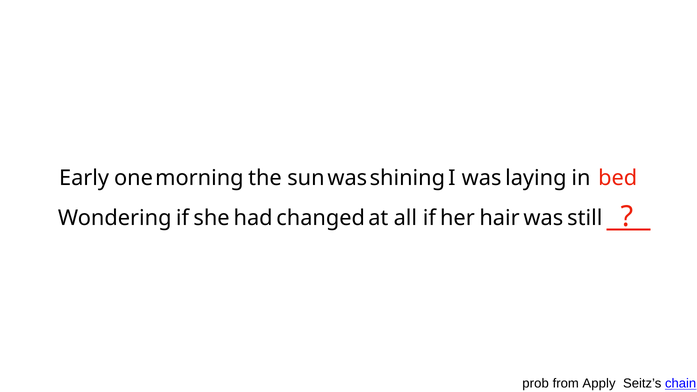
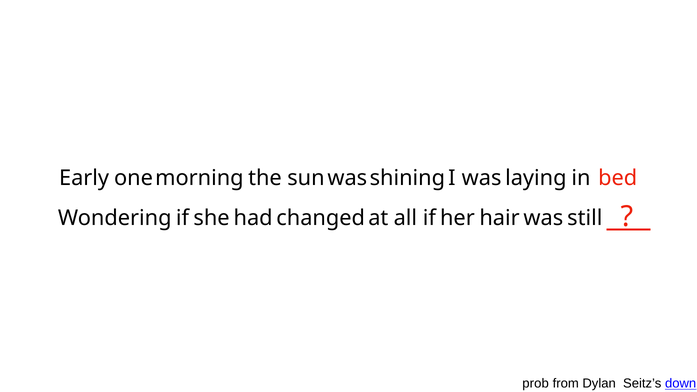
Apply: Apply -> Dylan
chain: chain -> down
